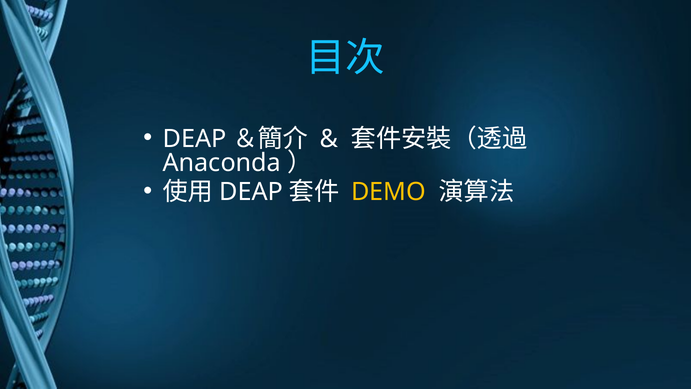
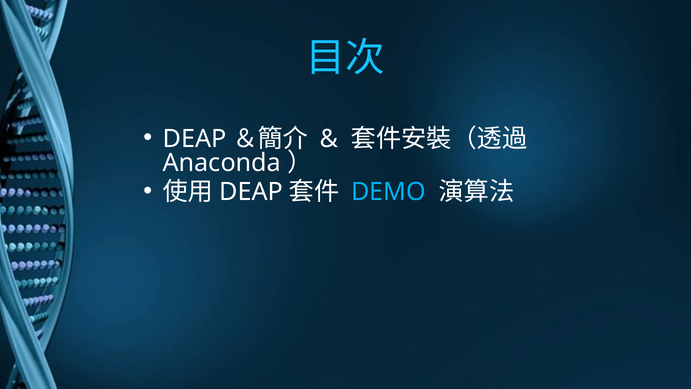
DEMO colour: yellow -> light blue
